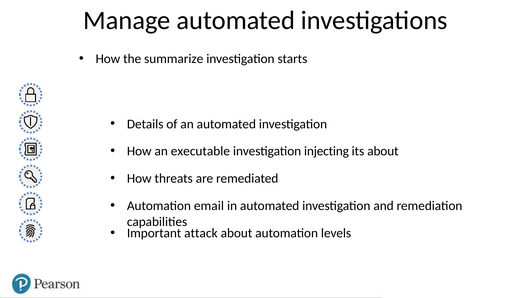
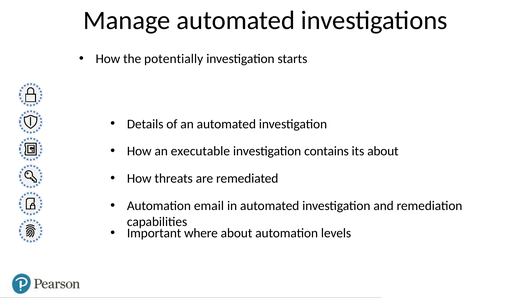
summarize: summarize -> potentially
injecting: injecting -> contains
attack: attack -> where
